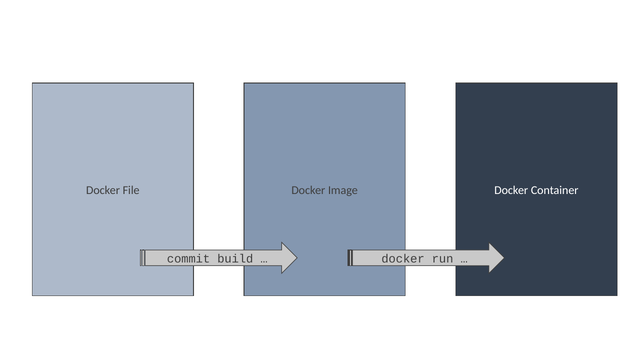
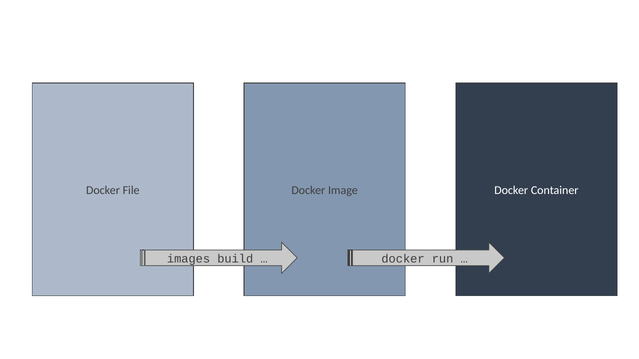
commit: commit -> images
